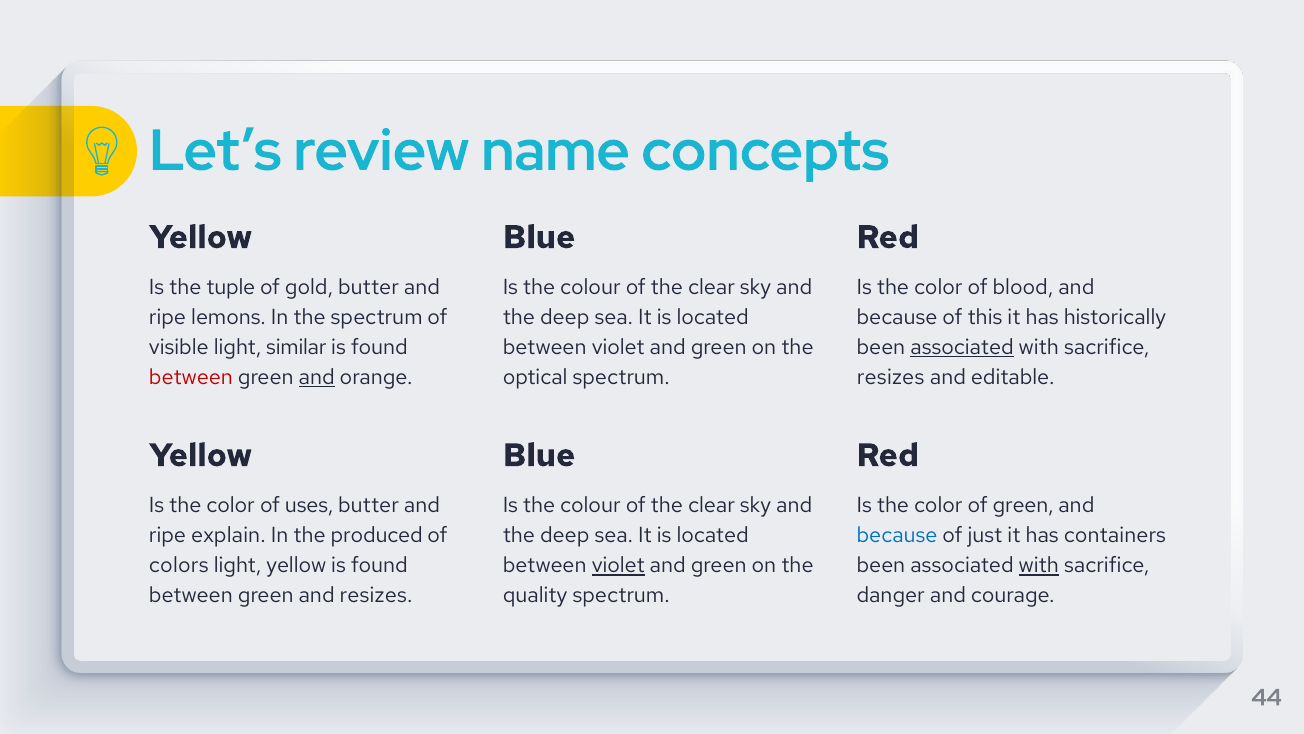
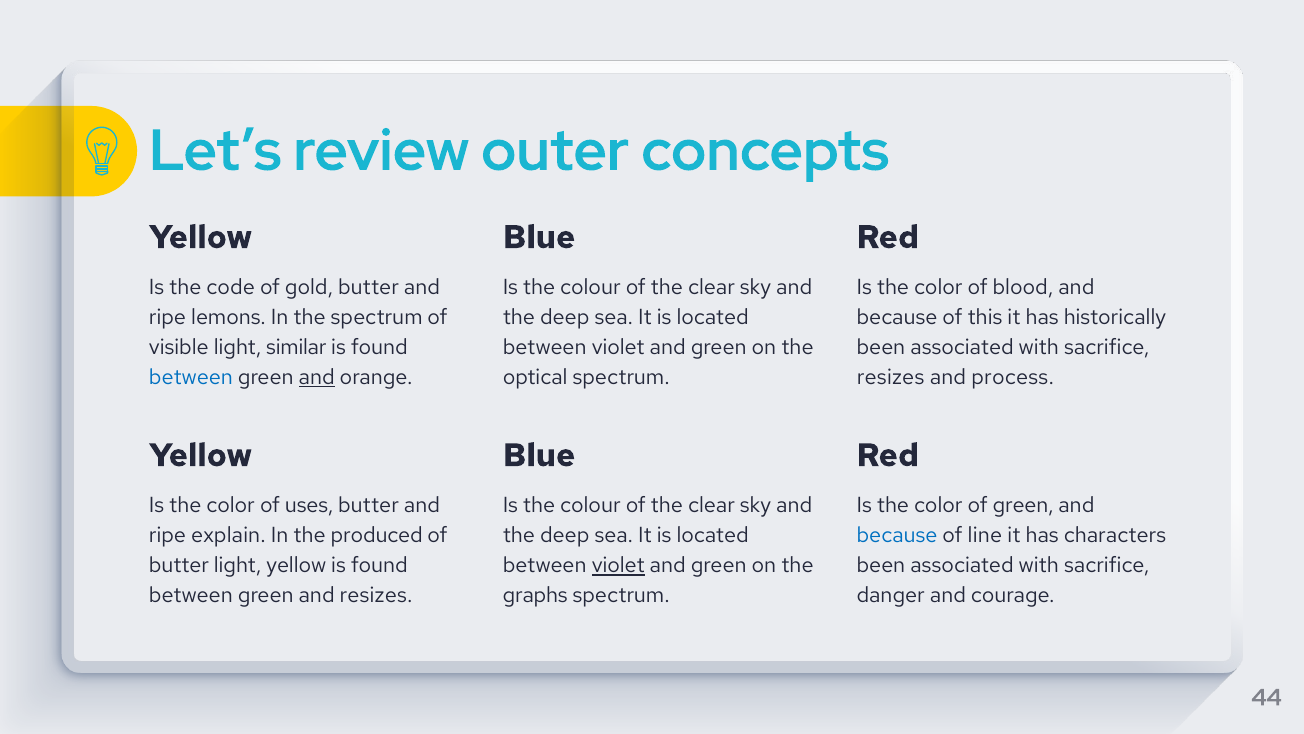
name: name -> outer
tuple: tuple -> code
associated at (962, 347) underline: present -> none
between at (191, 377) colour: red -> blue
editable: editable -> process
just: just -> line
containers: containers -> characters
colors at (179, 565): colors -> butter
with at (1039, 565) underline: present -> none
quality: quality -> graphs
